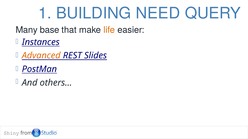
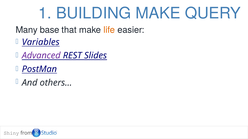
BUILDING NEED: NEED -> MAKE
Instances: Instances -> Variables
Advanced colour: orange -> purple
